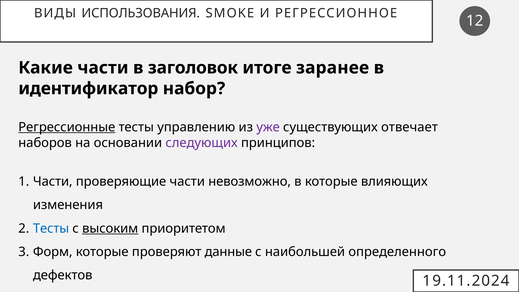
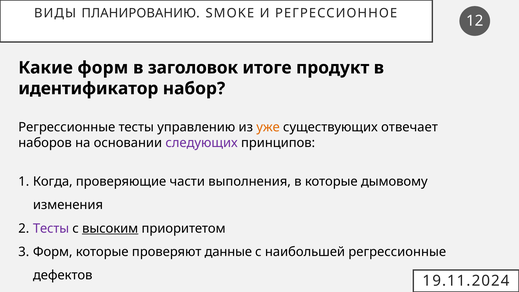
ИСПОЛЬЗОВАНИЯ: ИСПОЛЬЗОВАНИЯ -> ПЛАНИРОВАНИЮ
Какие части: части -> форм
заранее: заранее -> продукт
Регрессионные at (67, 127) underline: present -> none
уже colour: purple -> orange
Части at (53, 182): Части -> Когда
невозможно: невозможно -> выполнения
влияющих: влияющих -> дымовому
Тесты at (51, 228) colour: blue -> purple
наибольшей определенного: определенного -> регрессионные
